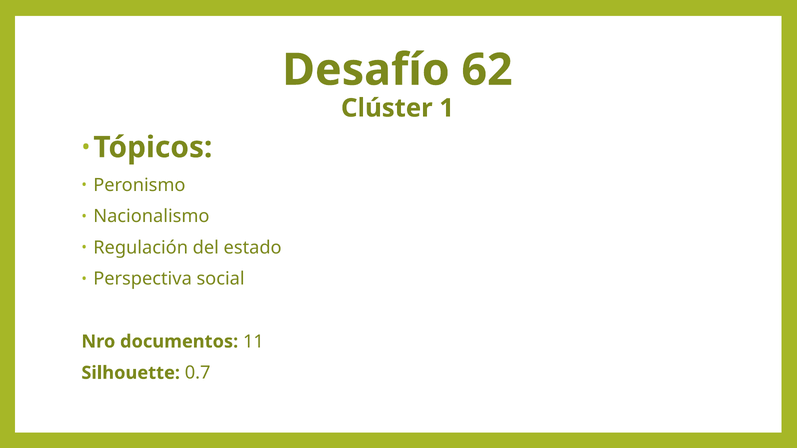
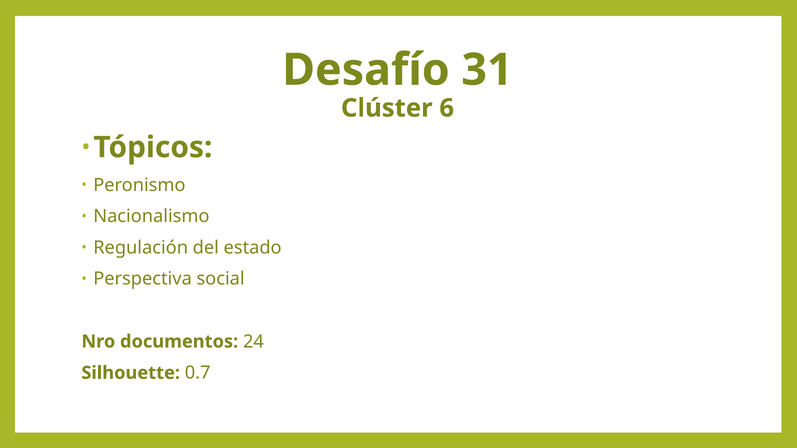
62: 62 -> 31
1: 1 -> 6
11: 11 -> 24
